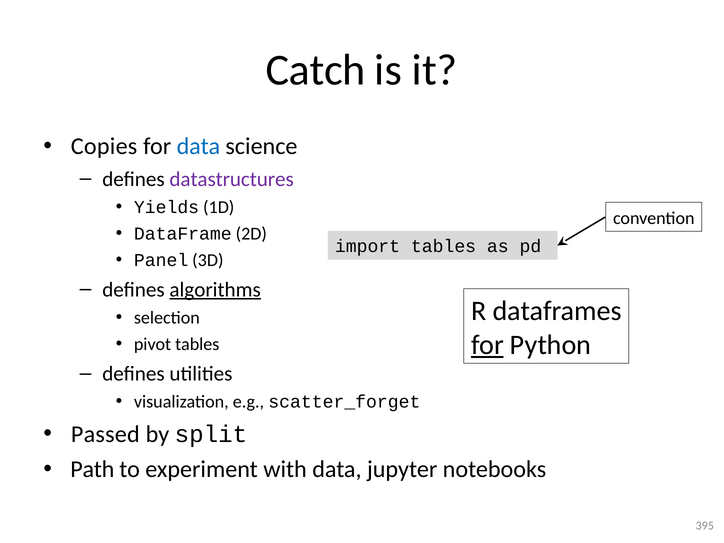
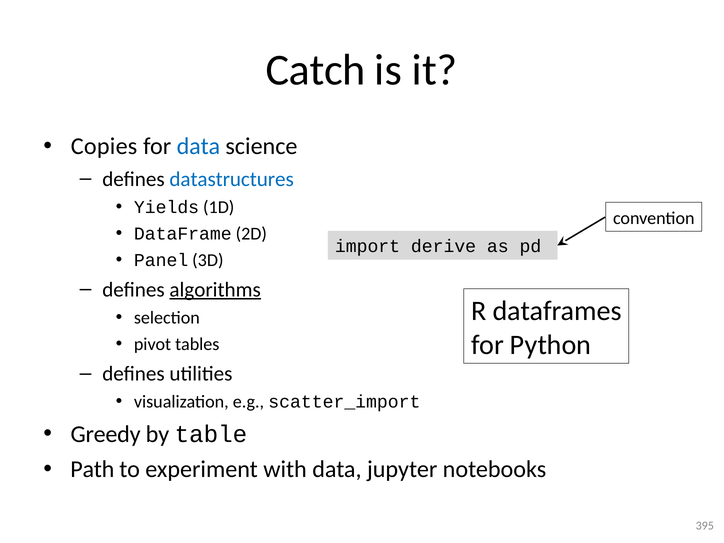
datastructures colour: purple -> blue
import tables: tables -> derive
for at (488, 345) underline: present -> none
scatter_forget: scatter_forget -> scatter_import
Passed: Passed -> Greedy
split: split -> table
